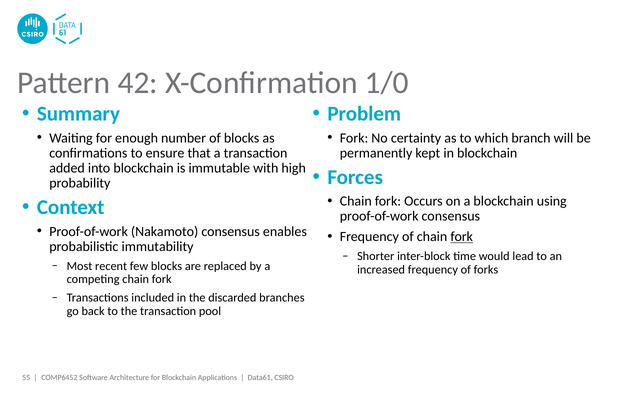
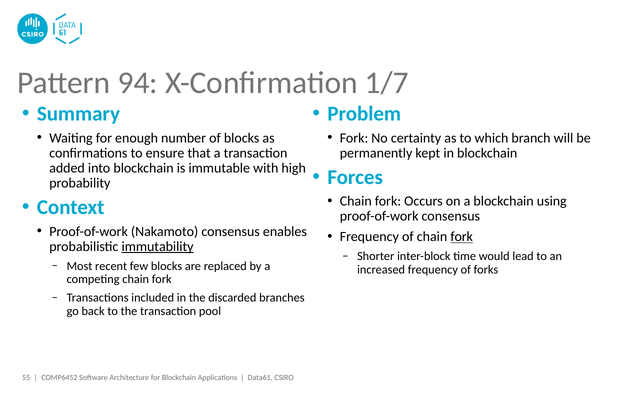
42: 42 -> 94
1/0: 1/0 -> 1/7
immutability underline: none -> present
